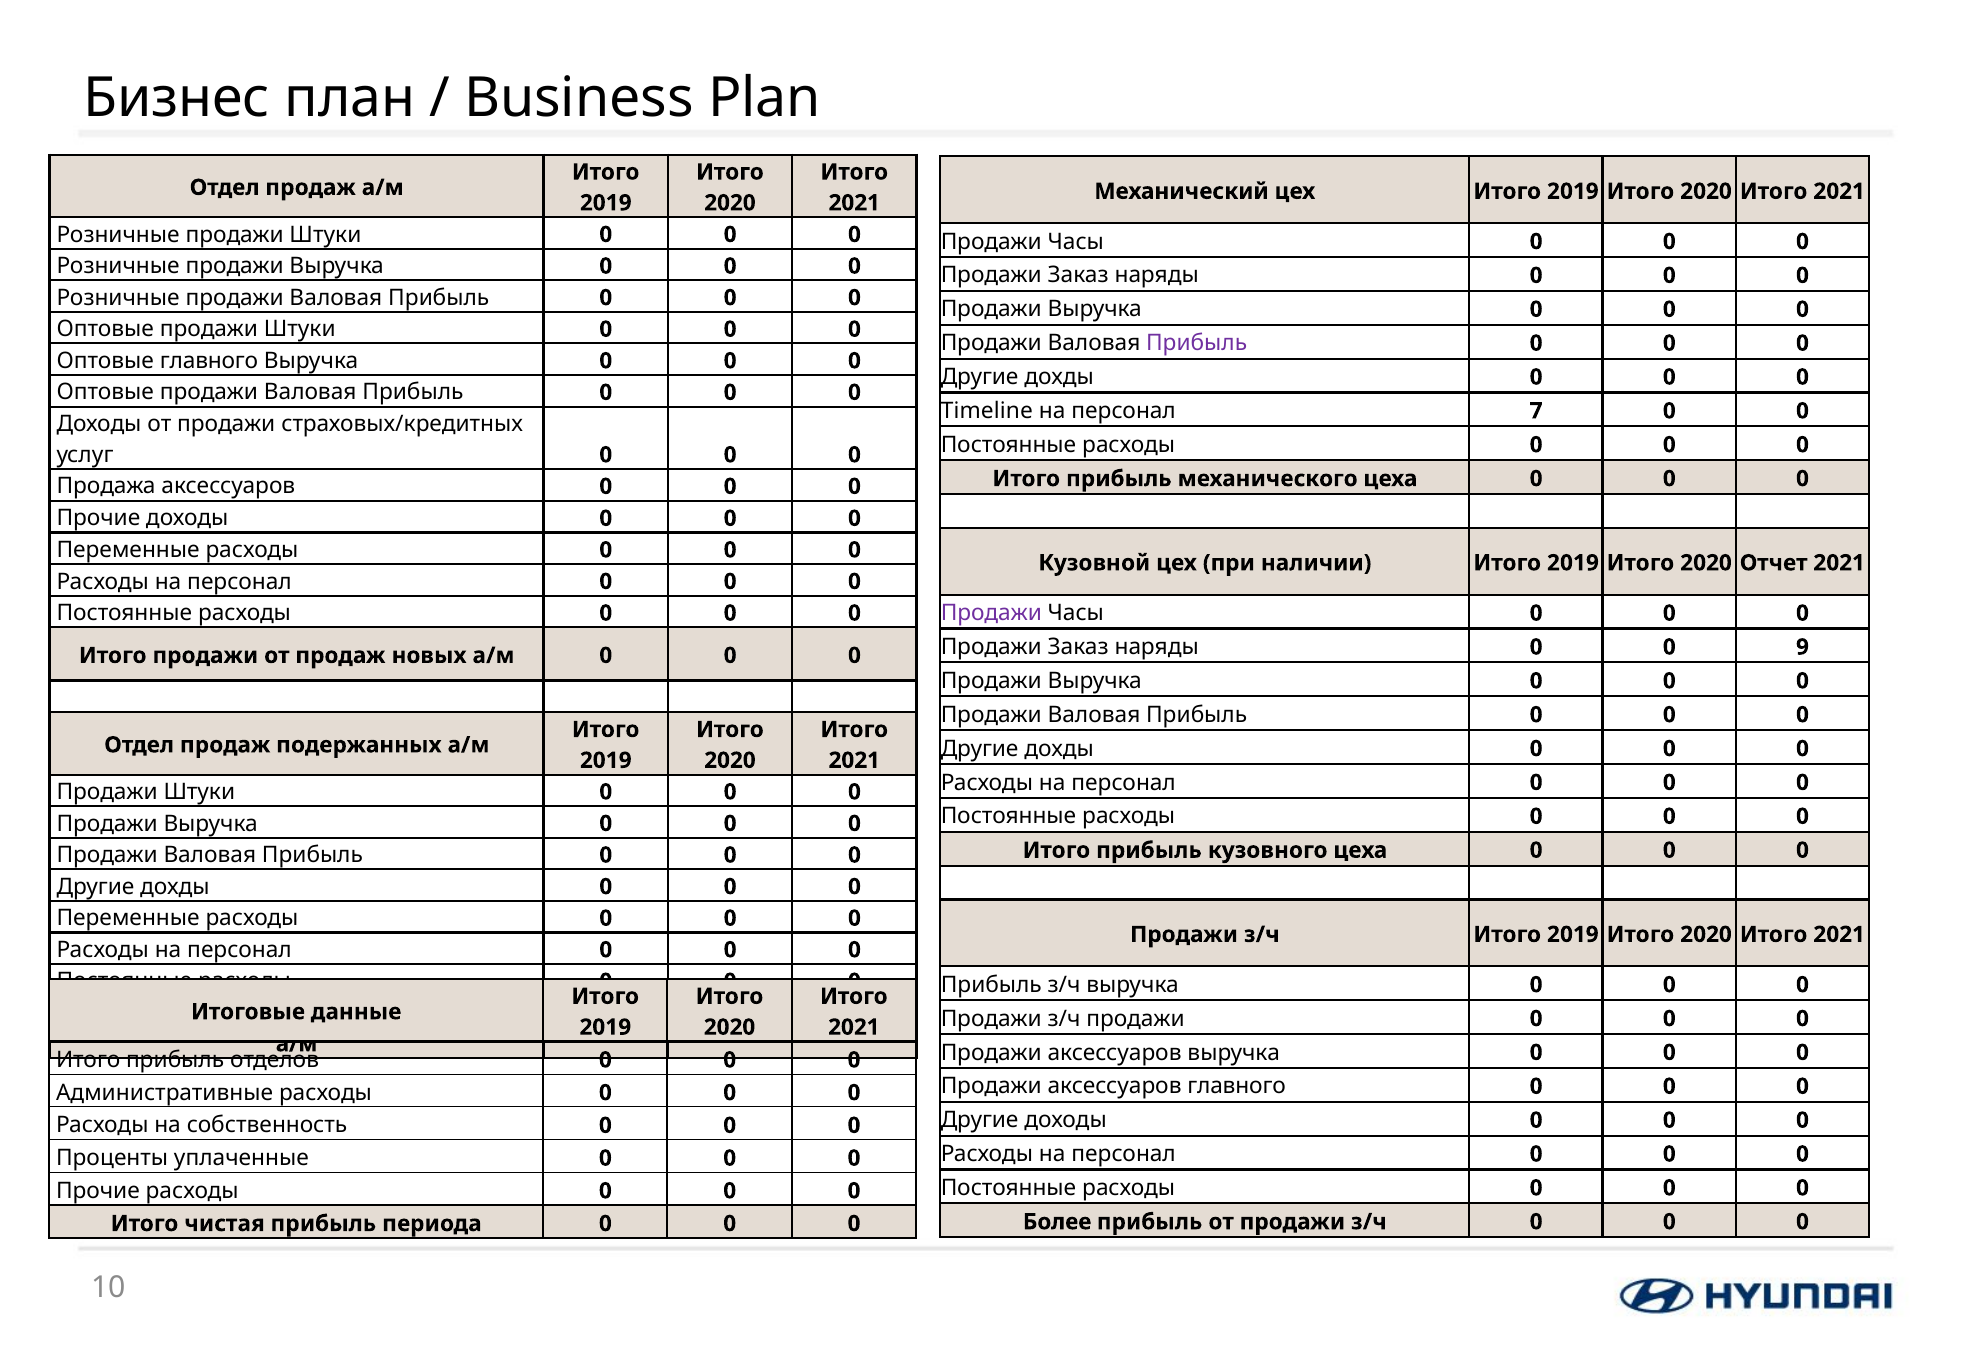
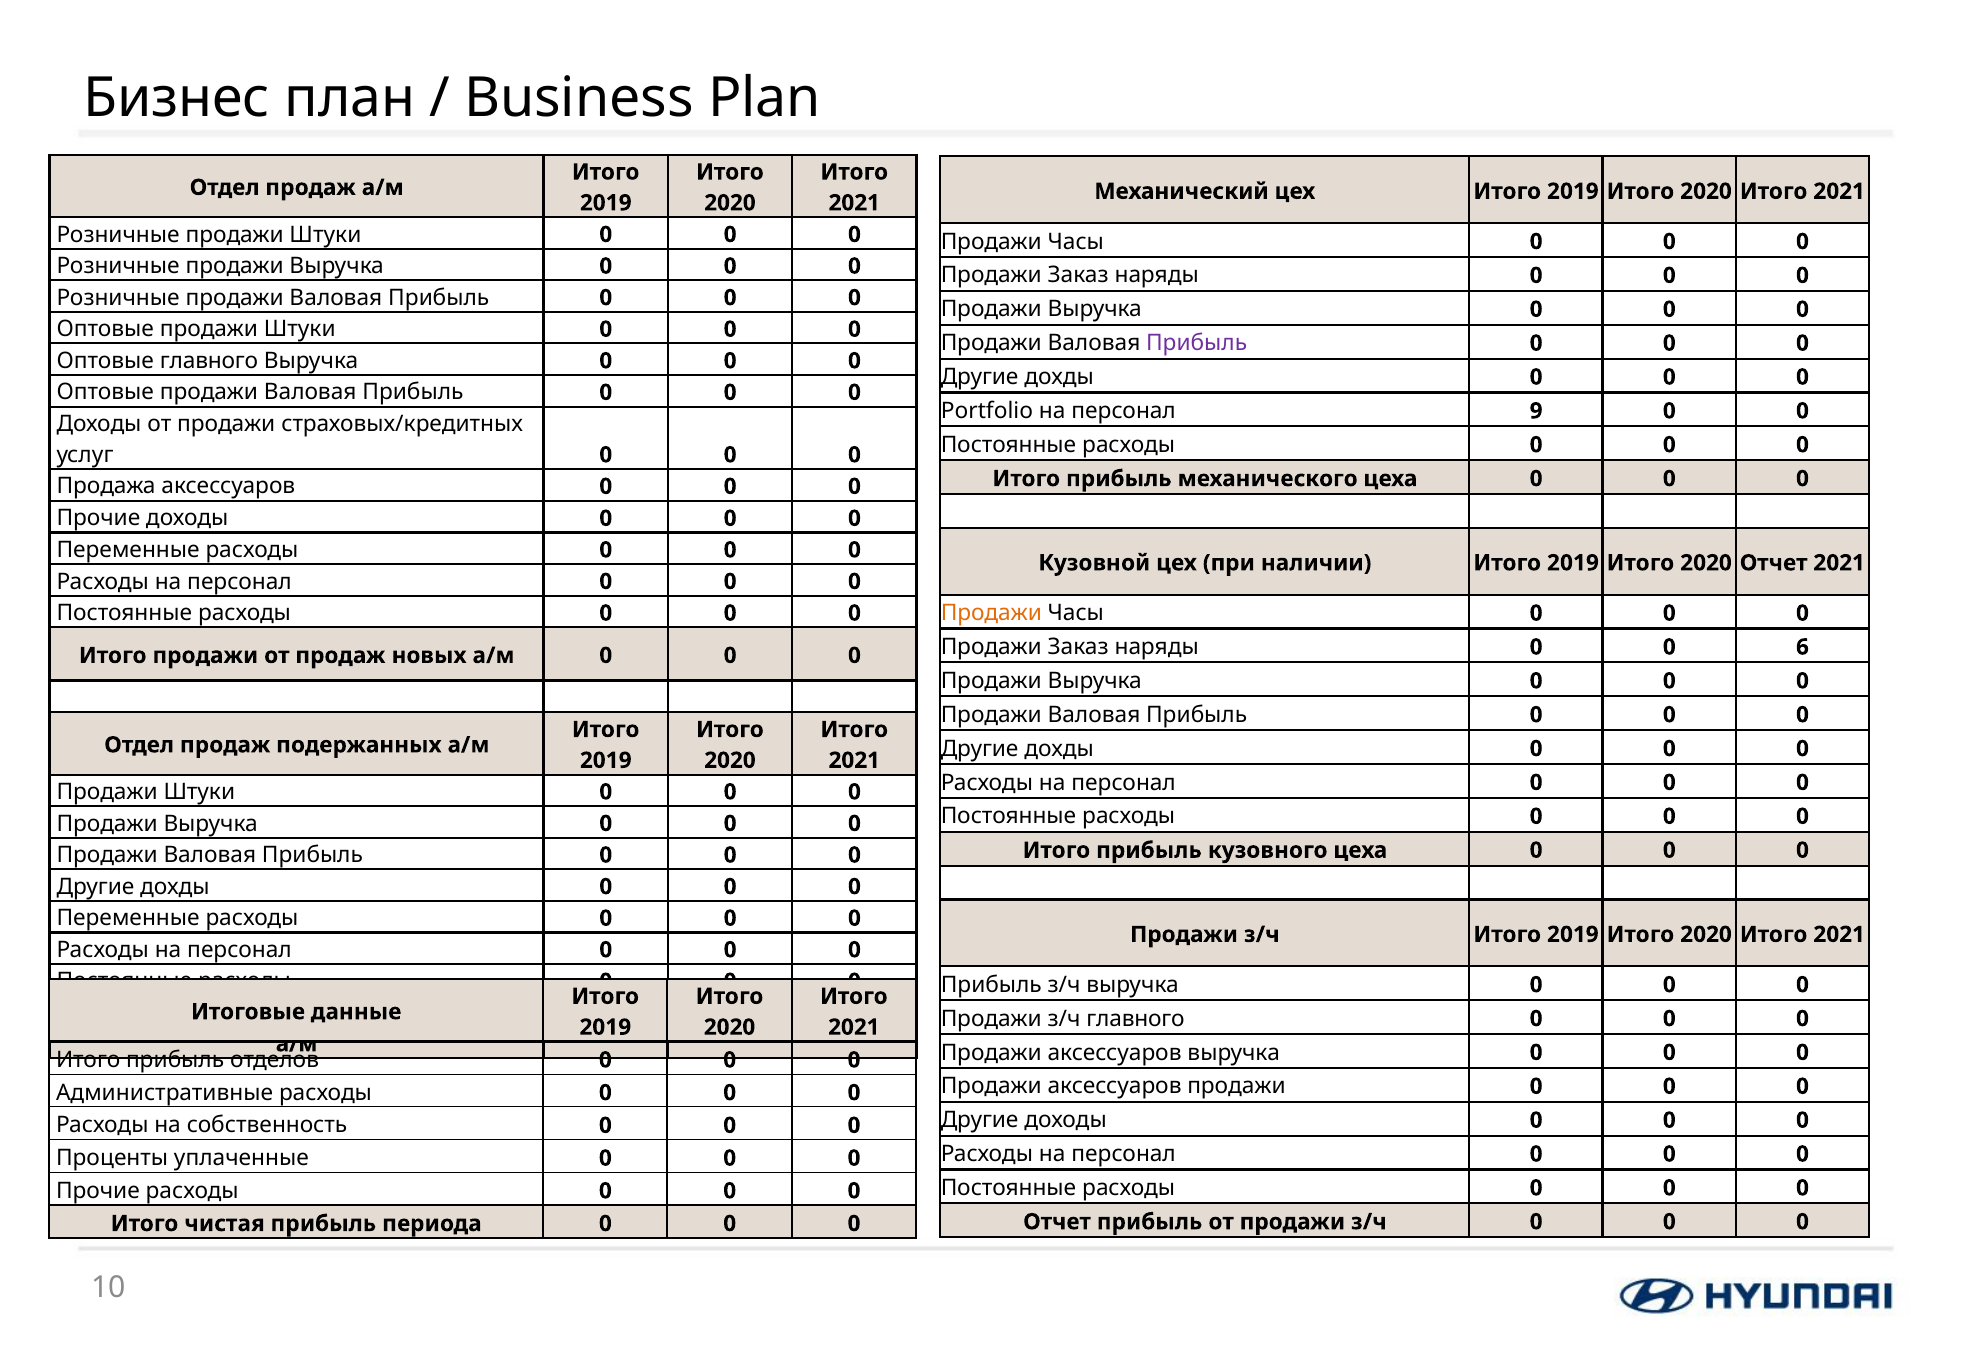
Timeline: Timeline -> Portfolio
7: 7 -> 9
Продажи at (991, 613) colour: purple -> orange
9: 9 -> 6
з/ч продажи: продажи -> главного
аксессуаров главного: главного -> продажи
Более at (1057, 1222): Более -> Отчет
